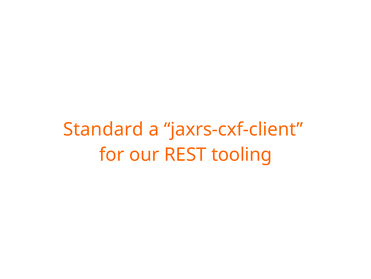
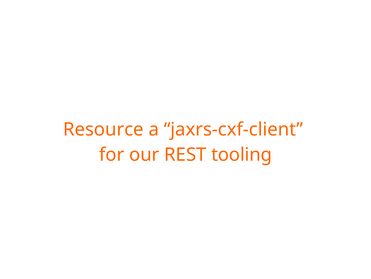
Standard: Standard -> Resource
